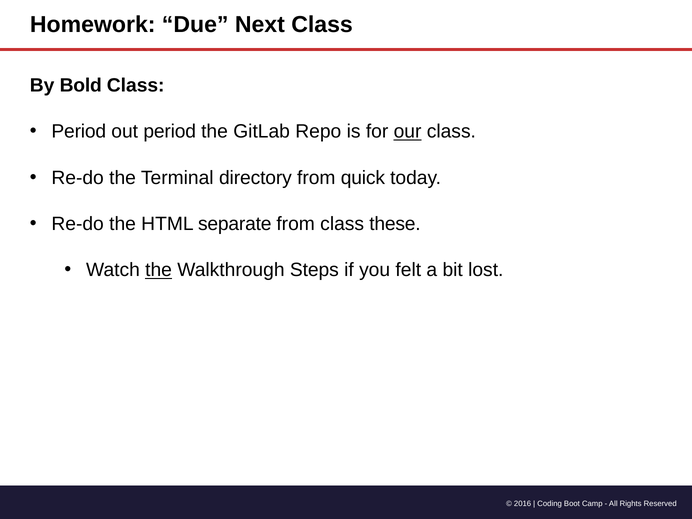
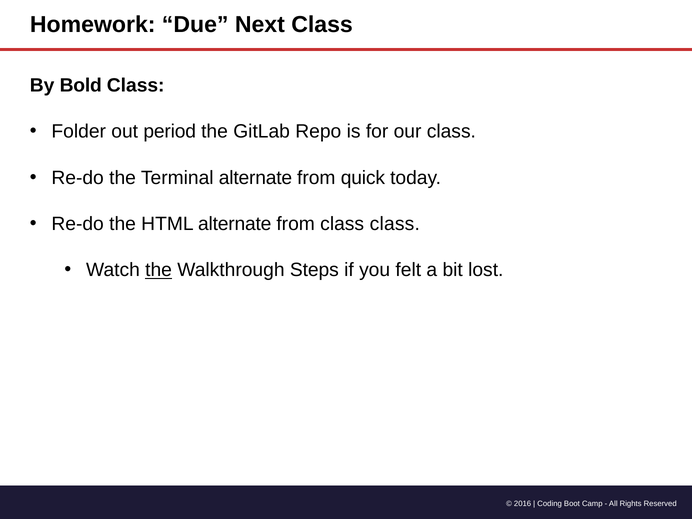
Period at (79, 132): Period -> Folder
our underline: present -> none
Terminal directory: directory -> alternate
HTML separate: separate -> alternate
class these: these -> class
